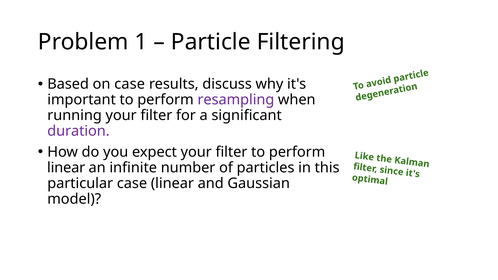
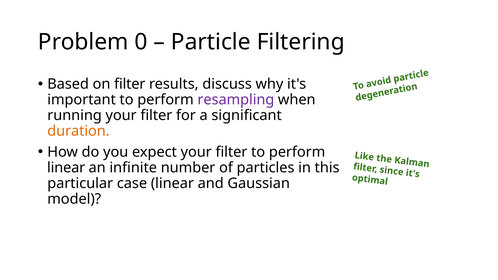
1: 1 -> 0
on case: case -> filter
duration colour: purple -> orange
